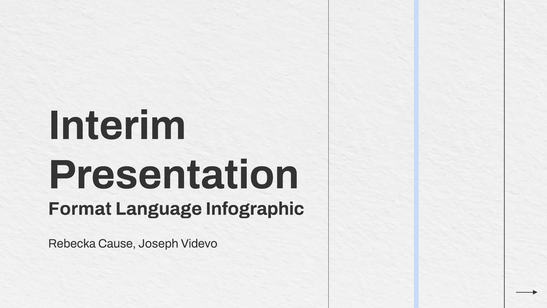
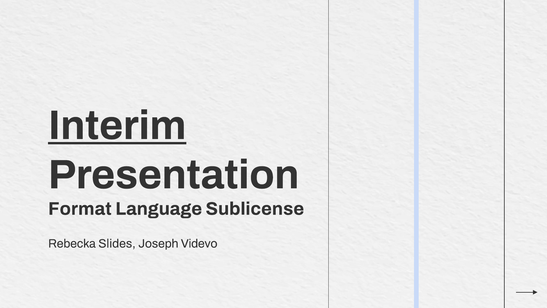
Interim underline: none -> present
Infographic: Infographic -> Sublicense
Cause: Cause -> Slides
